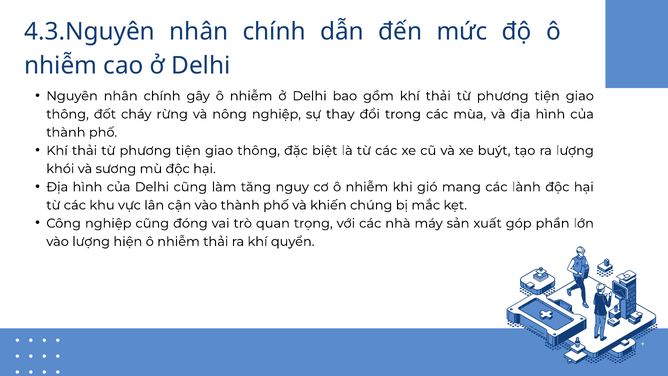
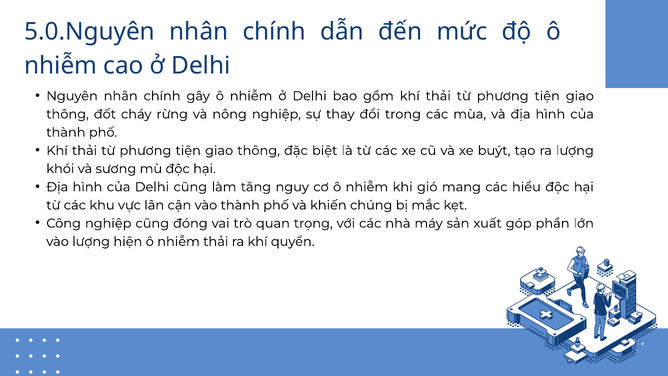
4.3.Nguyên: 4.3.Nguyên -> 5.0.Nguyên
lành: lành -> hiểu
